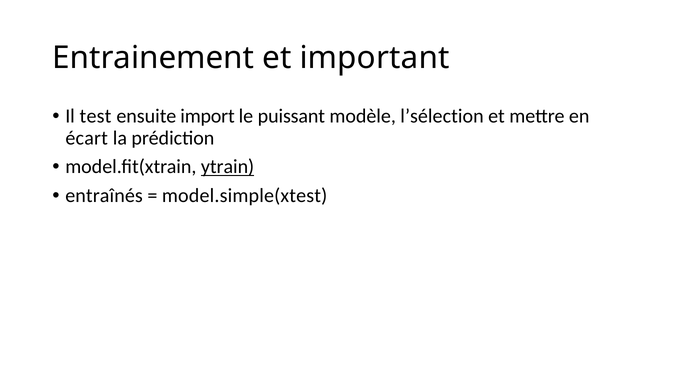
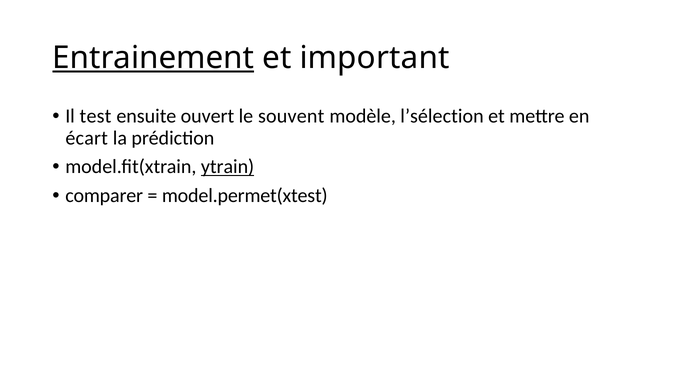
Entrainement underline: none -> present
import: import -> ouvert
puissant: puissant -> souvent
entraînés: entraînés -> comparer
model.simple(xtest: model.simple(xtest -> model.permet(xtest
